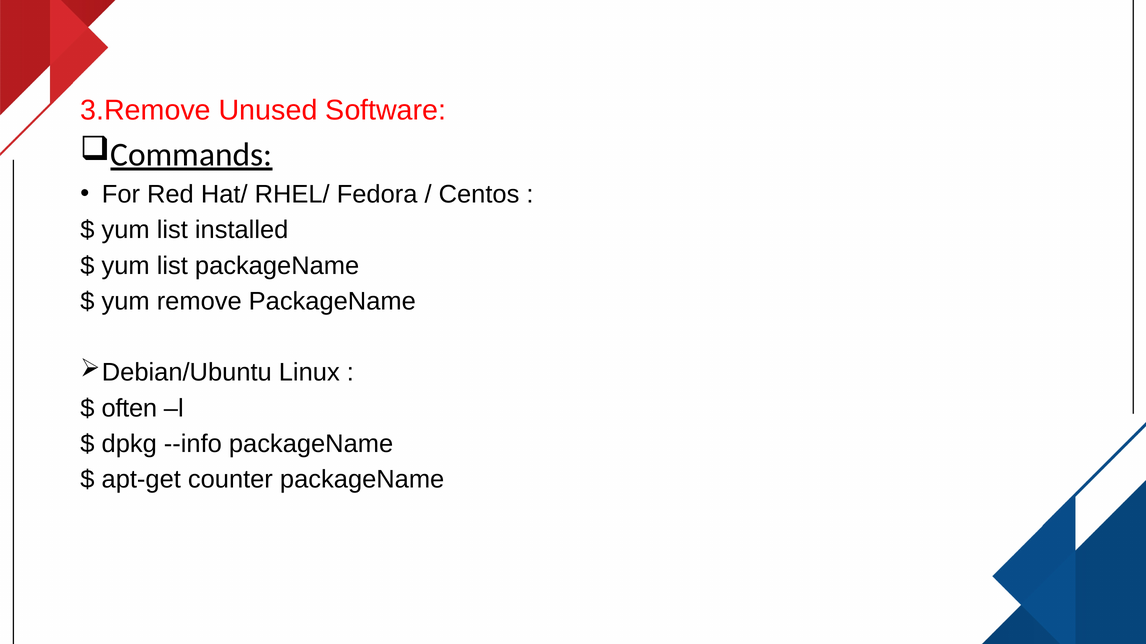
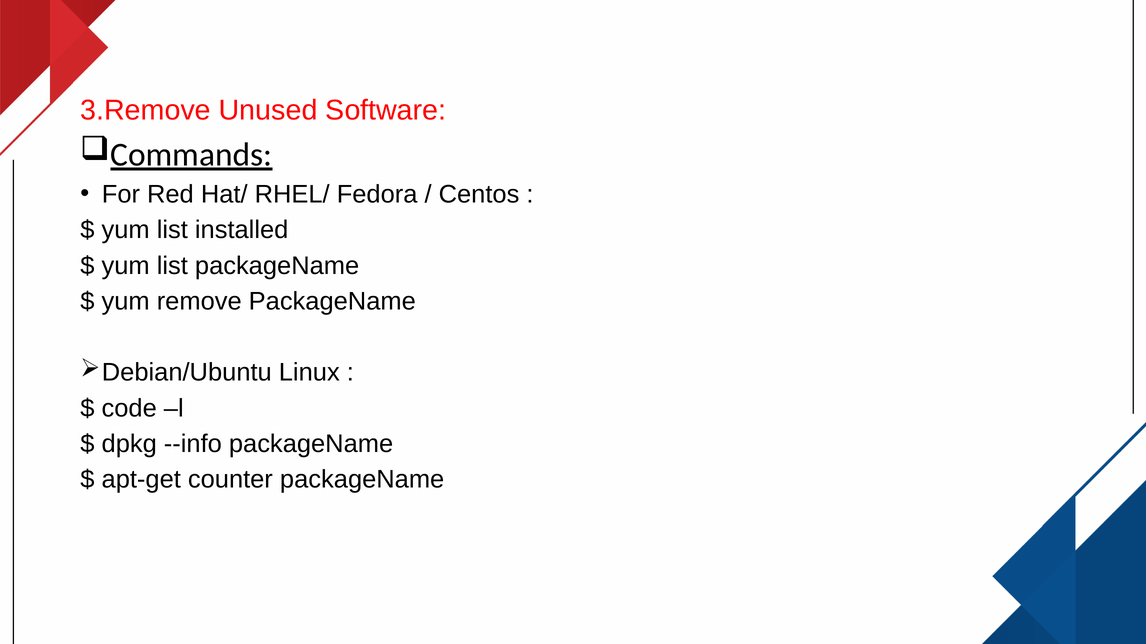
often: often -> code
